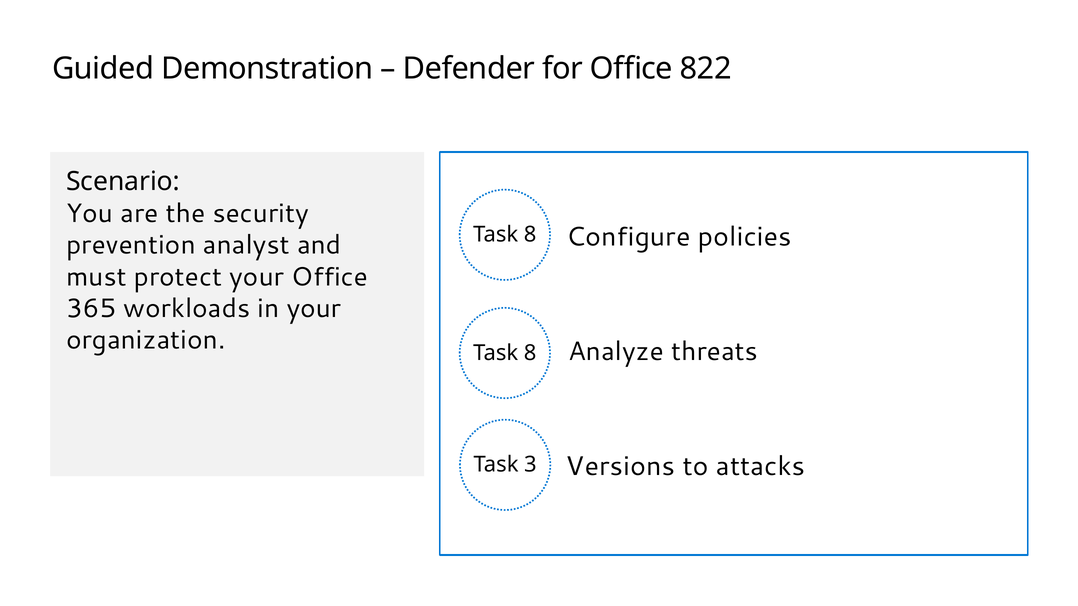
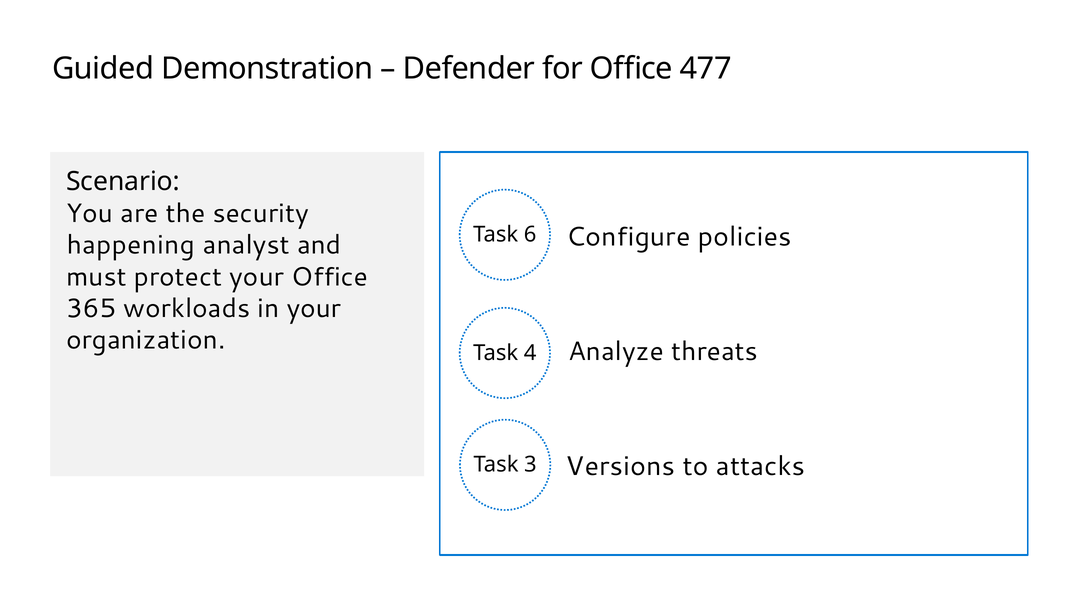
822: 822 -> 477
8 at (530, 235): 8 -> 6
prevention: prevention -> happening
8 at (530, 353): 8 -> 4
